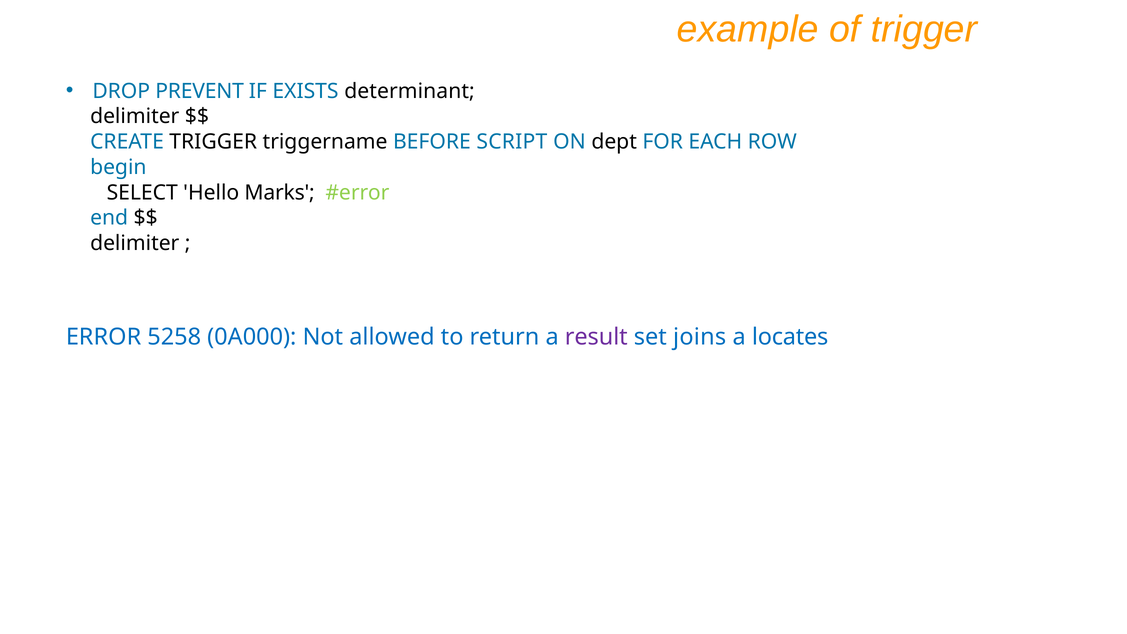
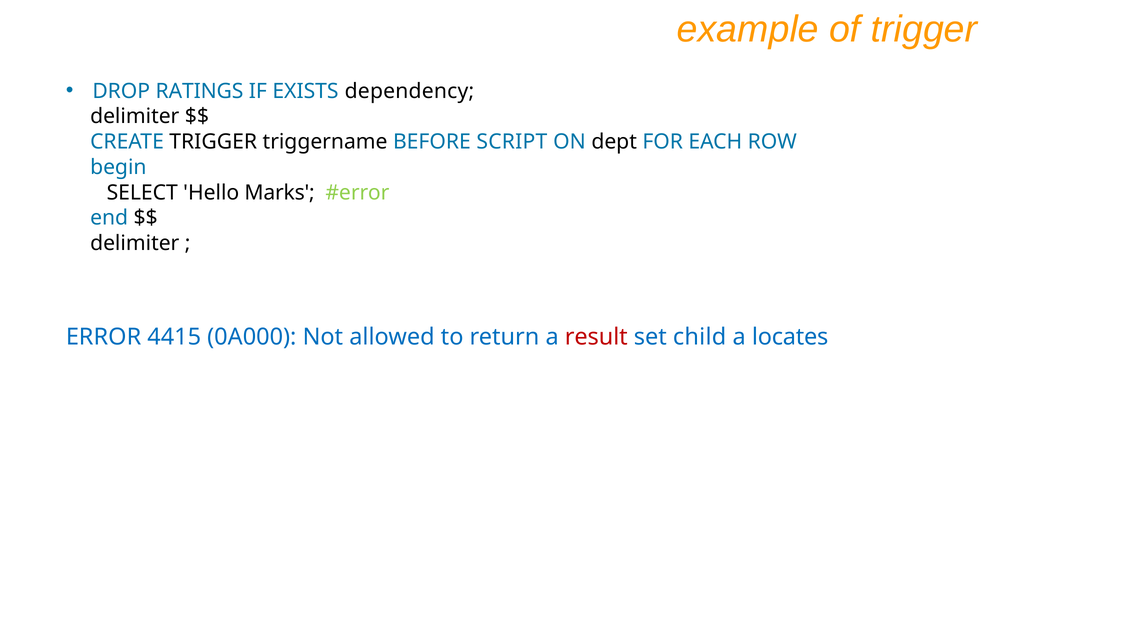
PREVENT: PREVENT -> RATINGS
determinant: determinant -> dependency
5258: 5258 -> 4415
result colour: purple -> red
joins: joins -> child
